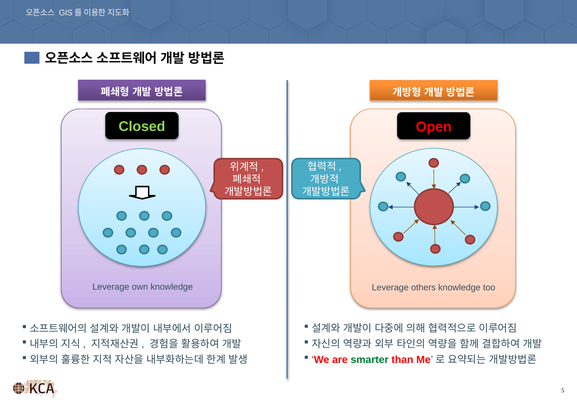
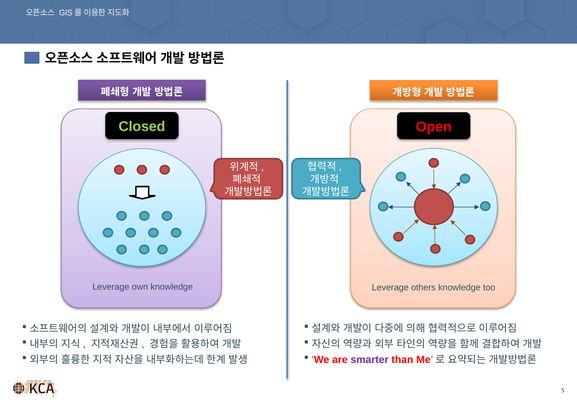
smarter colour: green -> purple
